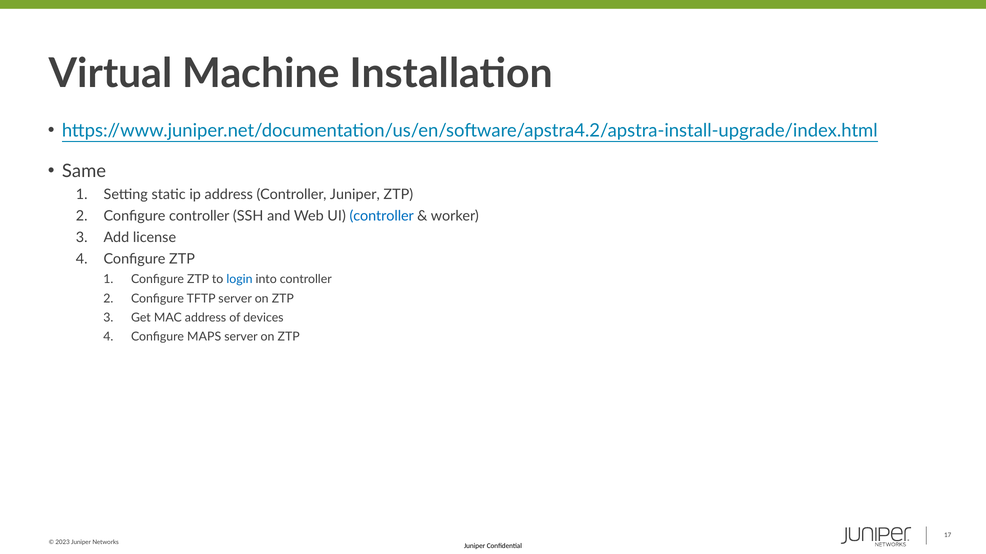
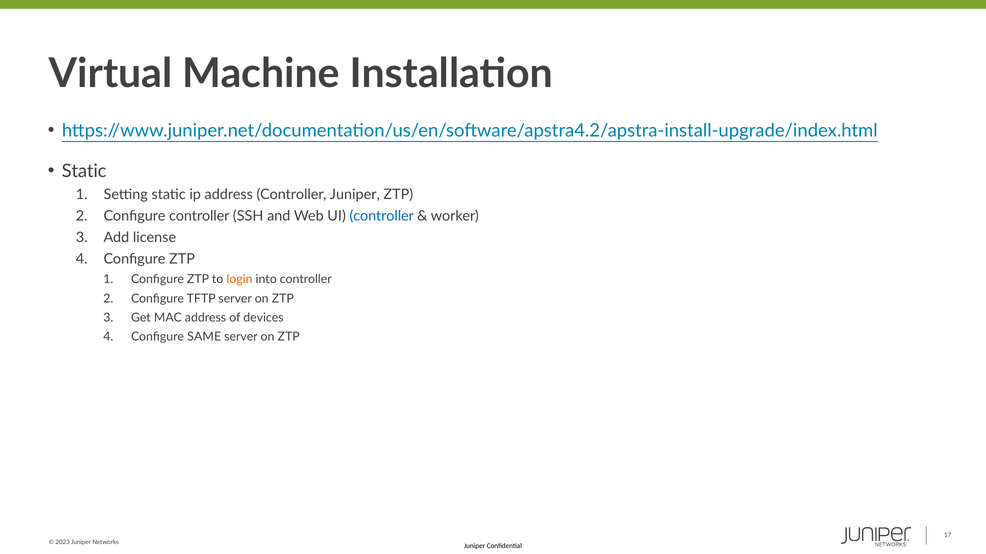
Same at (84, 171): Same -> Static
login colour: blue -> orange
MAPS: MAPS -> SAME
